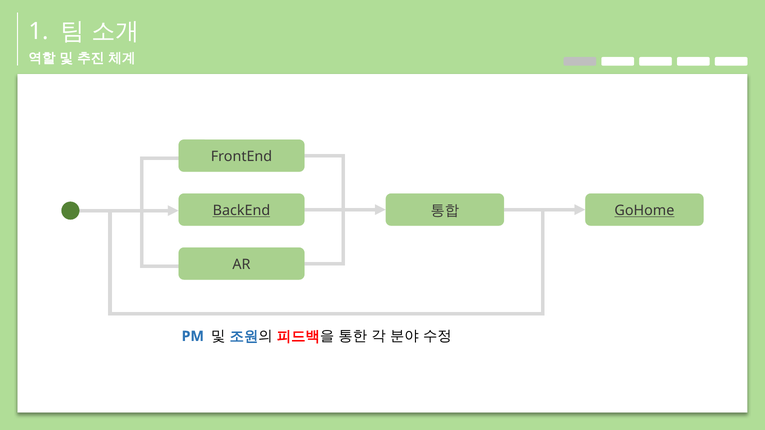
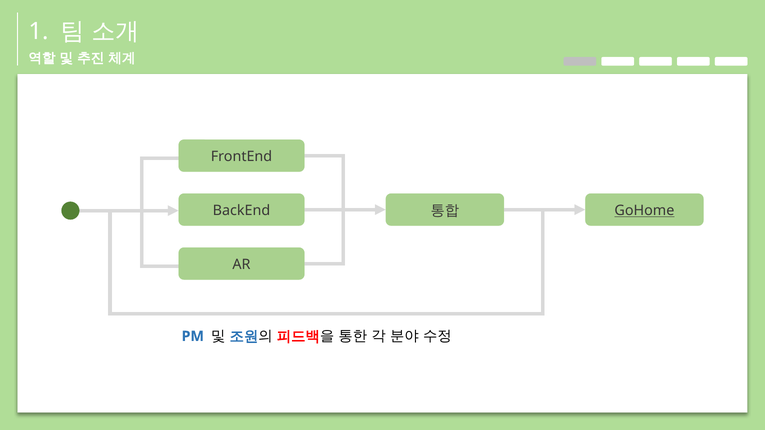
BackEnd underline: present -> none
